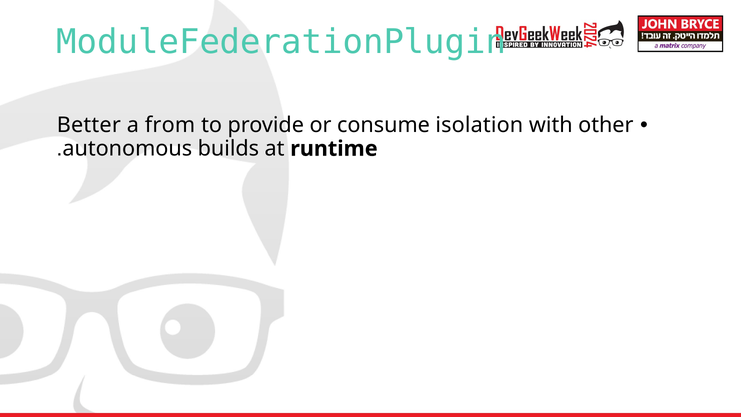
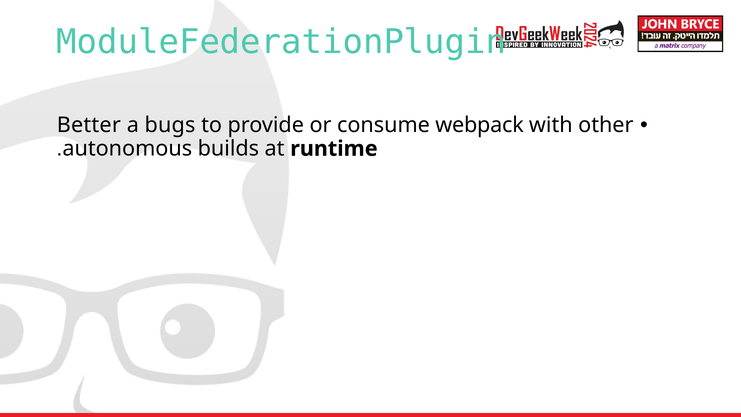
from: from -> bugs
isolation: isolation -> webpack
